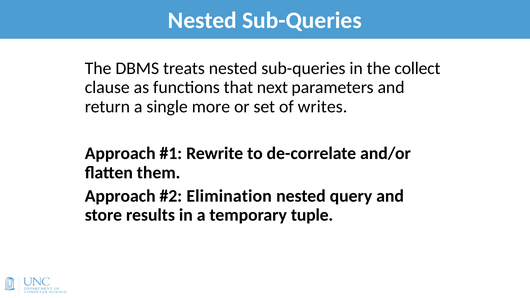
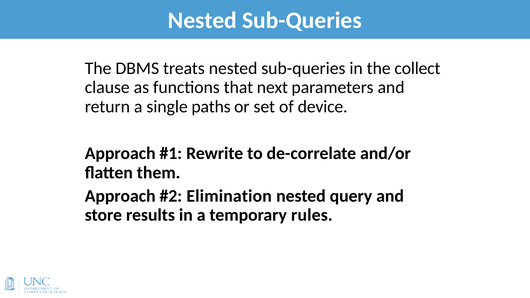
more: more -> paths
writes: writes -> device
tuple: tuple -> rules
